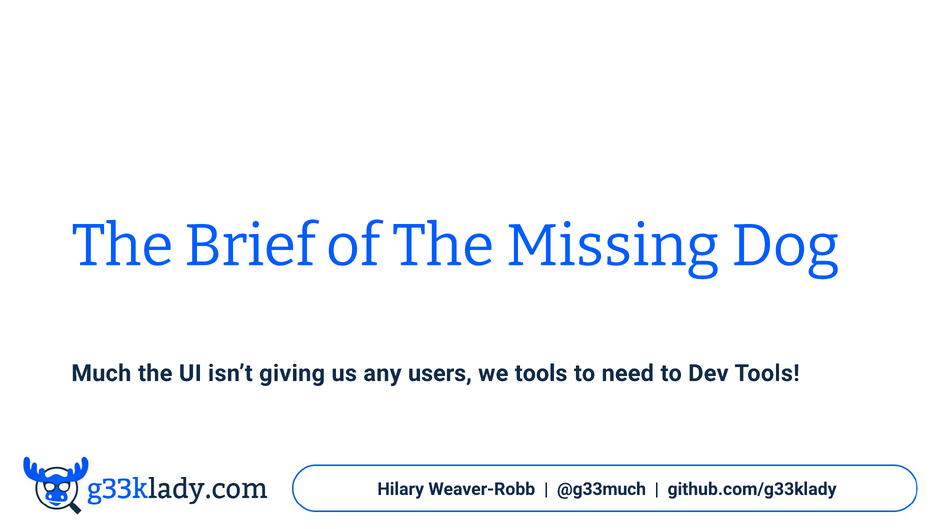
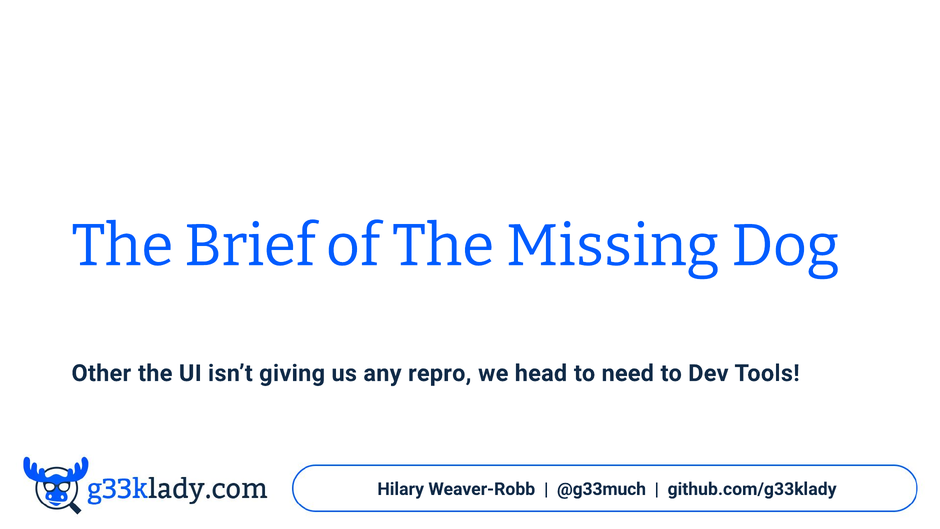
Much: Much -> Other
users: users -> repro
we tools: tools -> head
